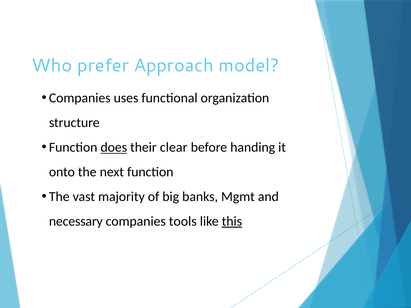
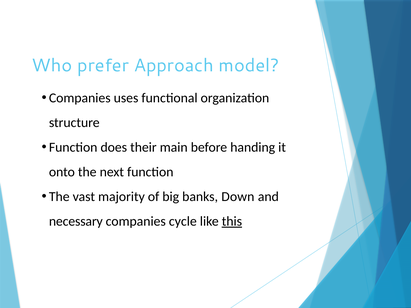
does underline: present -> none
clear: clear -> main
Mgmt: Mgmt -> Down
tools: tools -> cycle
